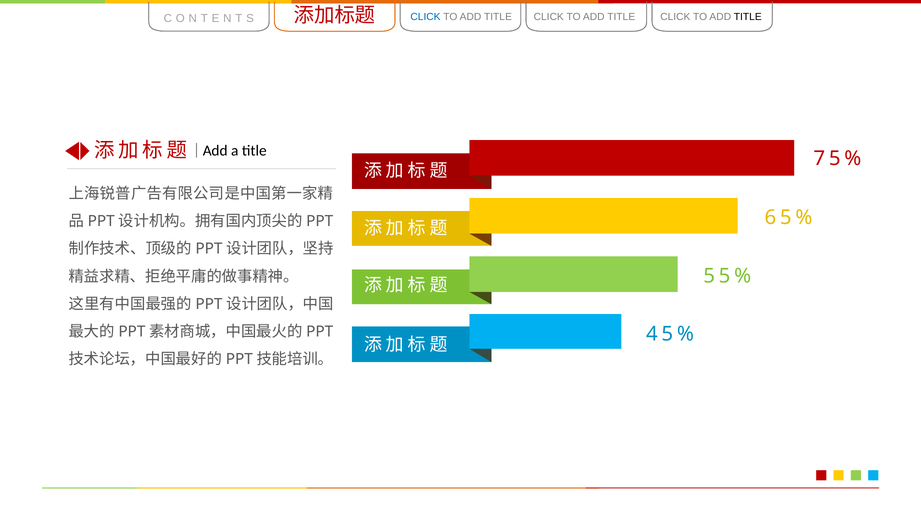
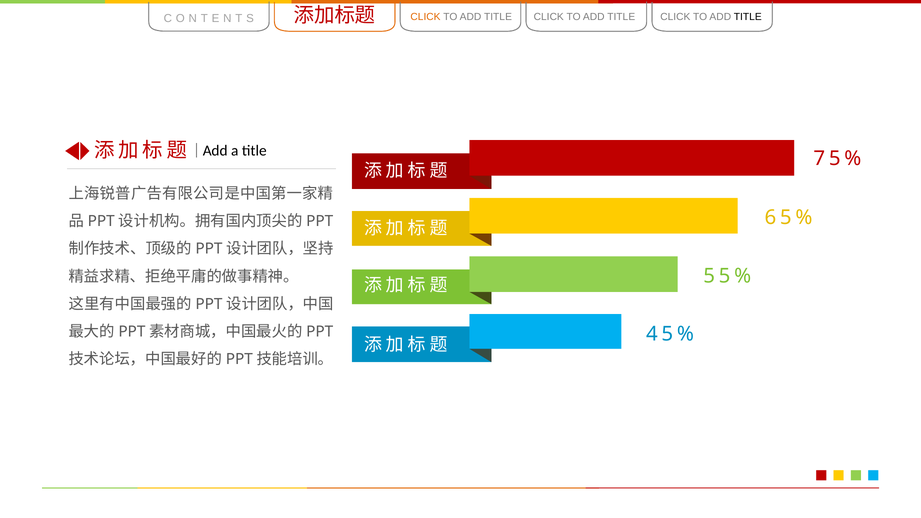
CLICK at (426, 17) colour: blue -> orange
